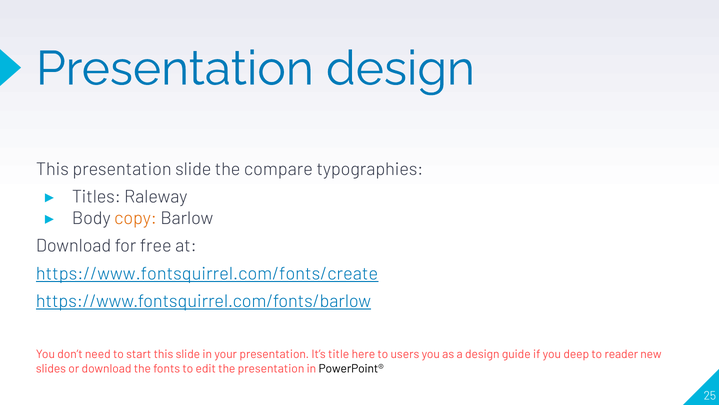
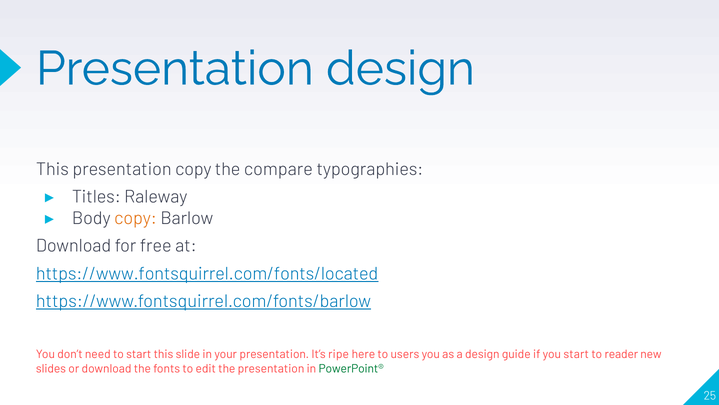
presentation slide: slide -> copy
https://www.fontsquirrel.com/fonts/create: https://www.fontsquirrel.com/fonts/create -> https://www.fontsquirrel.com/fonts/located
title: title -> ripe
you deep: deep -> start
PowerPoint® colour: black -> green
